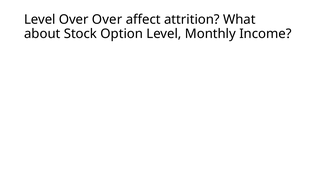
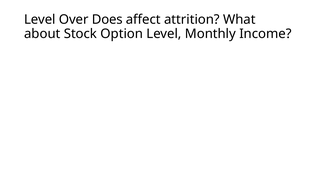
Over Over: Over -> Does
